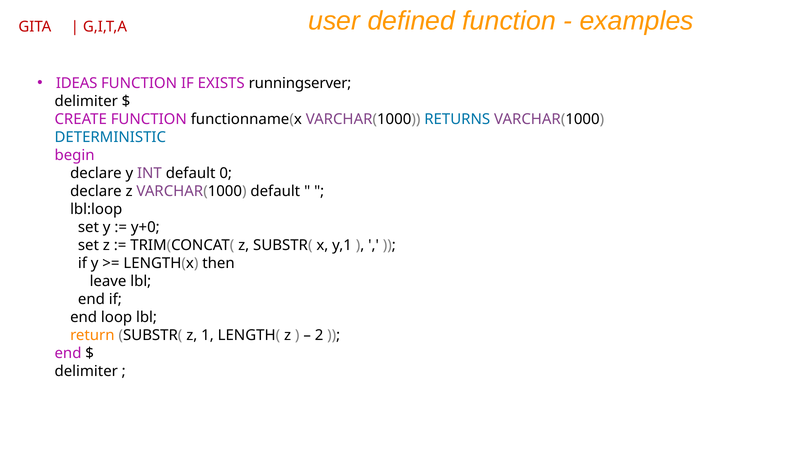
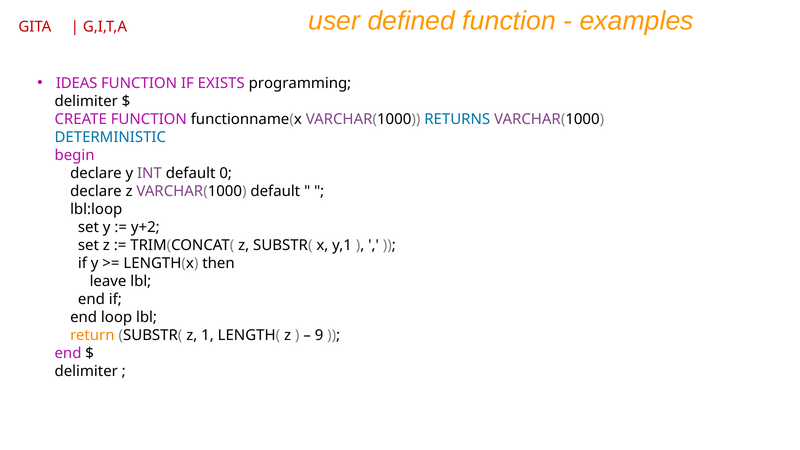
runningserver: runningserver -> programming
y+0: y+0 -> y+2
2: 2 -> 9
